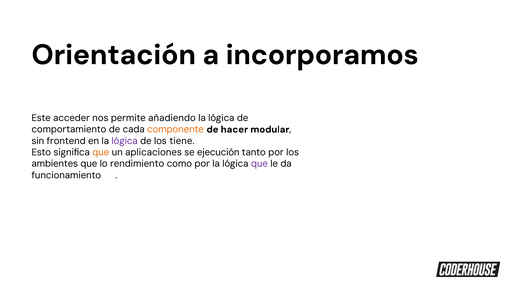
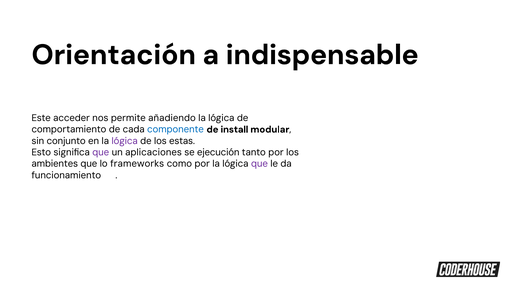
incorporamos: incorporamos -> indispensable
componente colour: orange -> blue
hacer: hacer -> install
frontend: frontend -> conjunto
tiene: tiene -> estas
que at (101, 152) colour: orange -> purple
rendimiento: rendimiento -> frameworks
